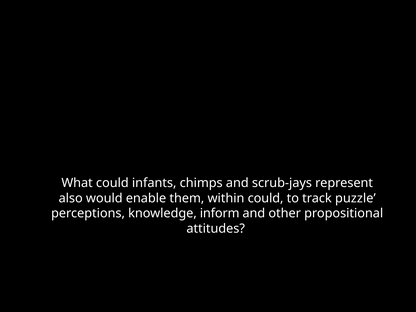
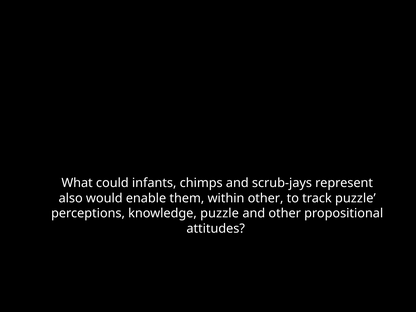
within could: could -> other
knowledge inform: inform -> puzzle
